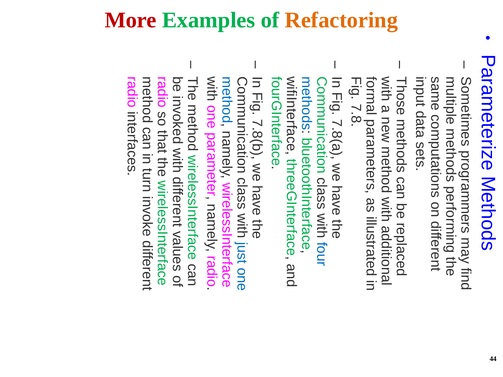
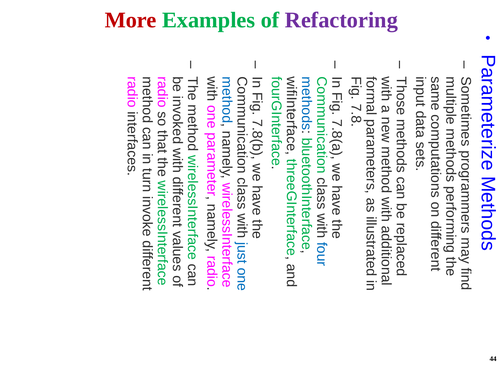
Refactoring colour: orange -> purple
